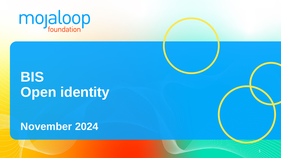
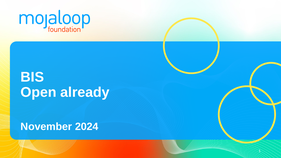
identity: identity -> already
